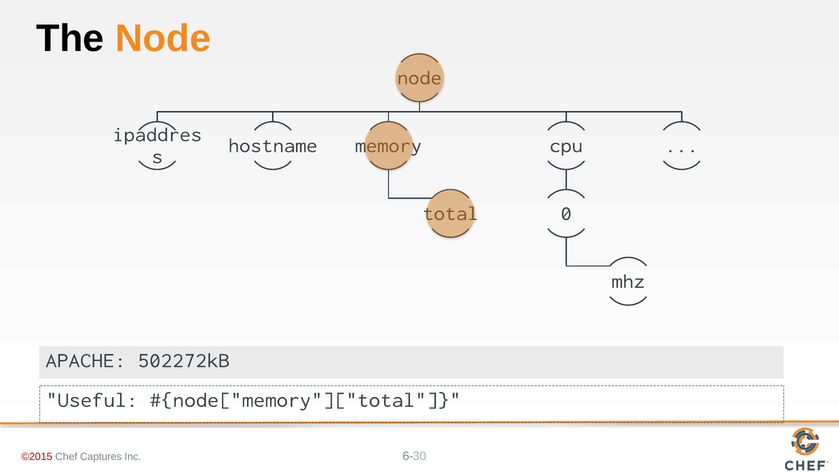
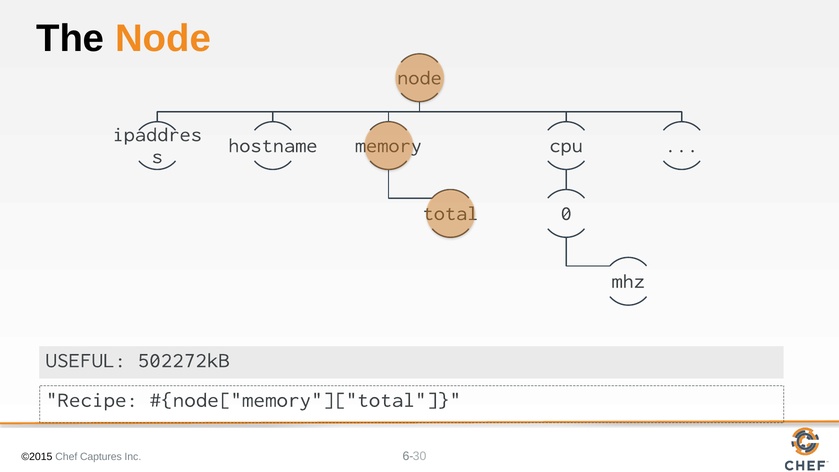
APACHE: APACHE -> USEFUL
Useful: Useful -> Recipe
©2015 colour: red -> black
